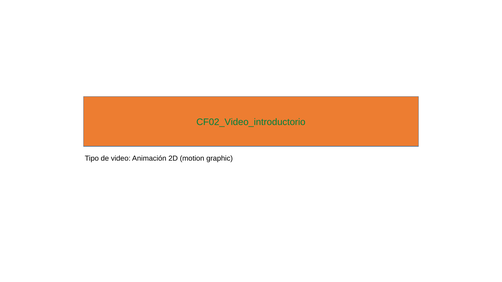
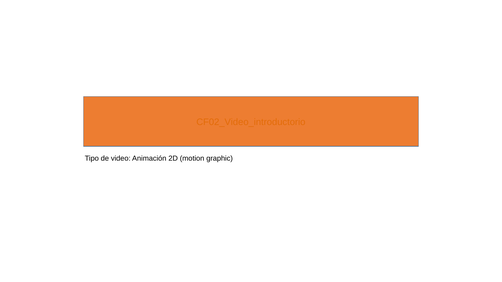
CF02_Video_introductorio colour: green -> orange
